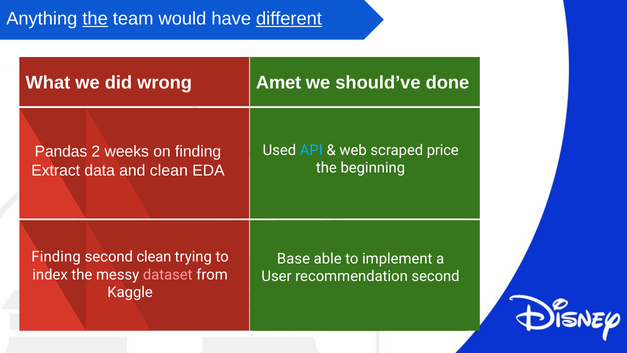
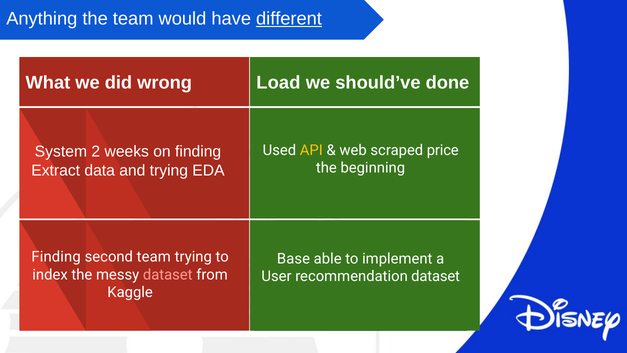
the at (95, 19) underline: present -> none
Amet at (279, 83): Amet -> Load
API colour: light blue -> yellow
Pandas: Pandas -> System
and clean: clean -> trying
second clean: clean -> team
second at (436, 276): second -> dataset
